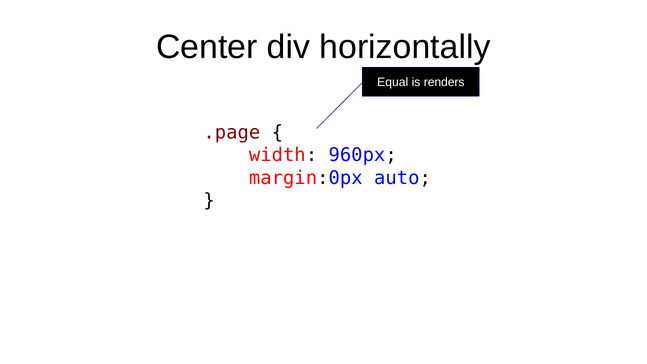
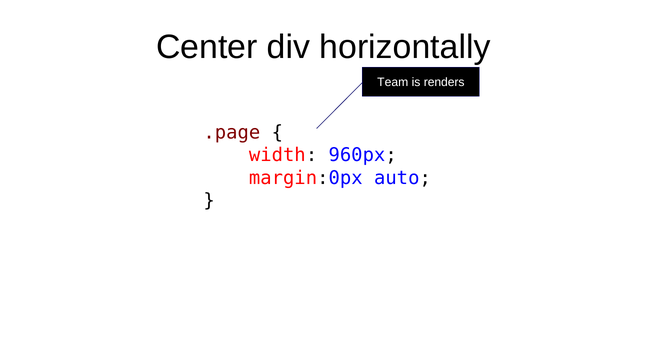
Equal: Equal -> Team
